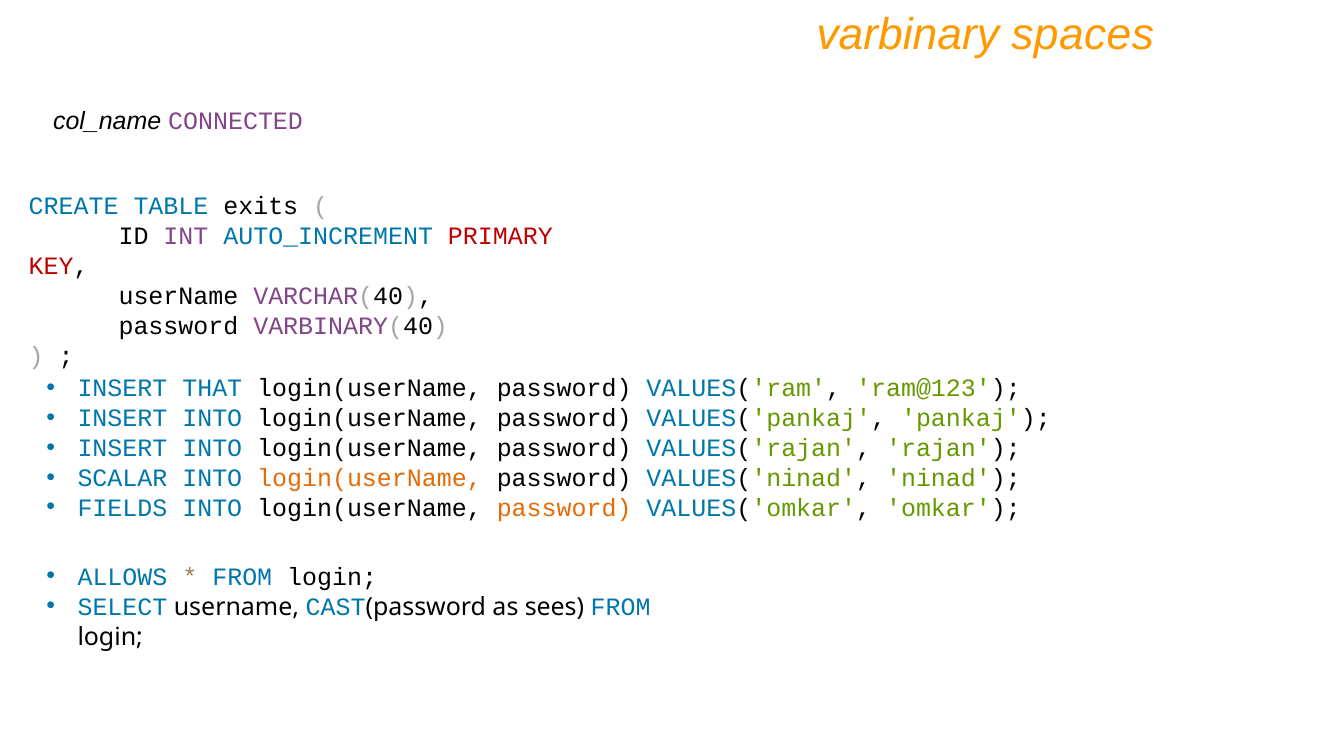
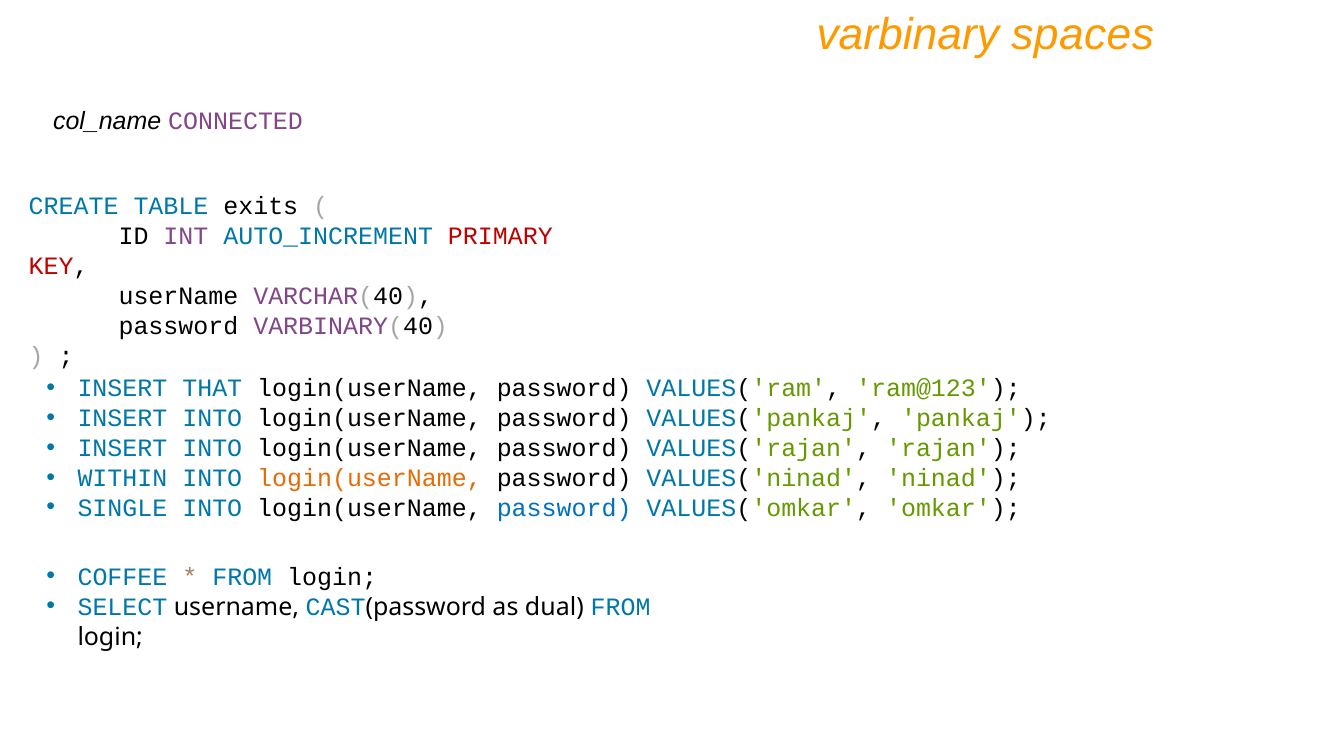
SCALAR: SCALAR -> WITHIN
FIELDS: FIELDS -> SINGLE
password at (564, 508) colour: orange -> blue
ALLOWS: ALLOWS -> COFFEE
sees: sees -> dual
